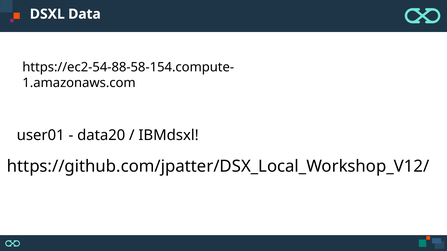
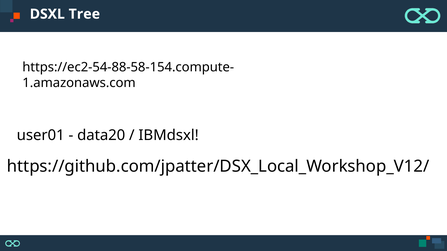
Data: Data -> Tree
